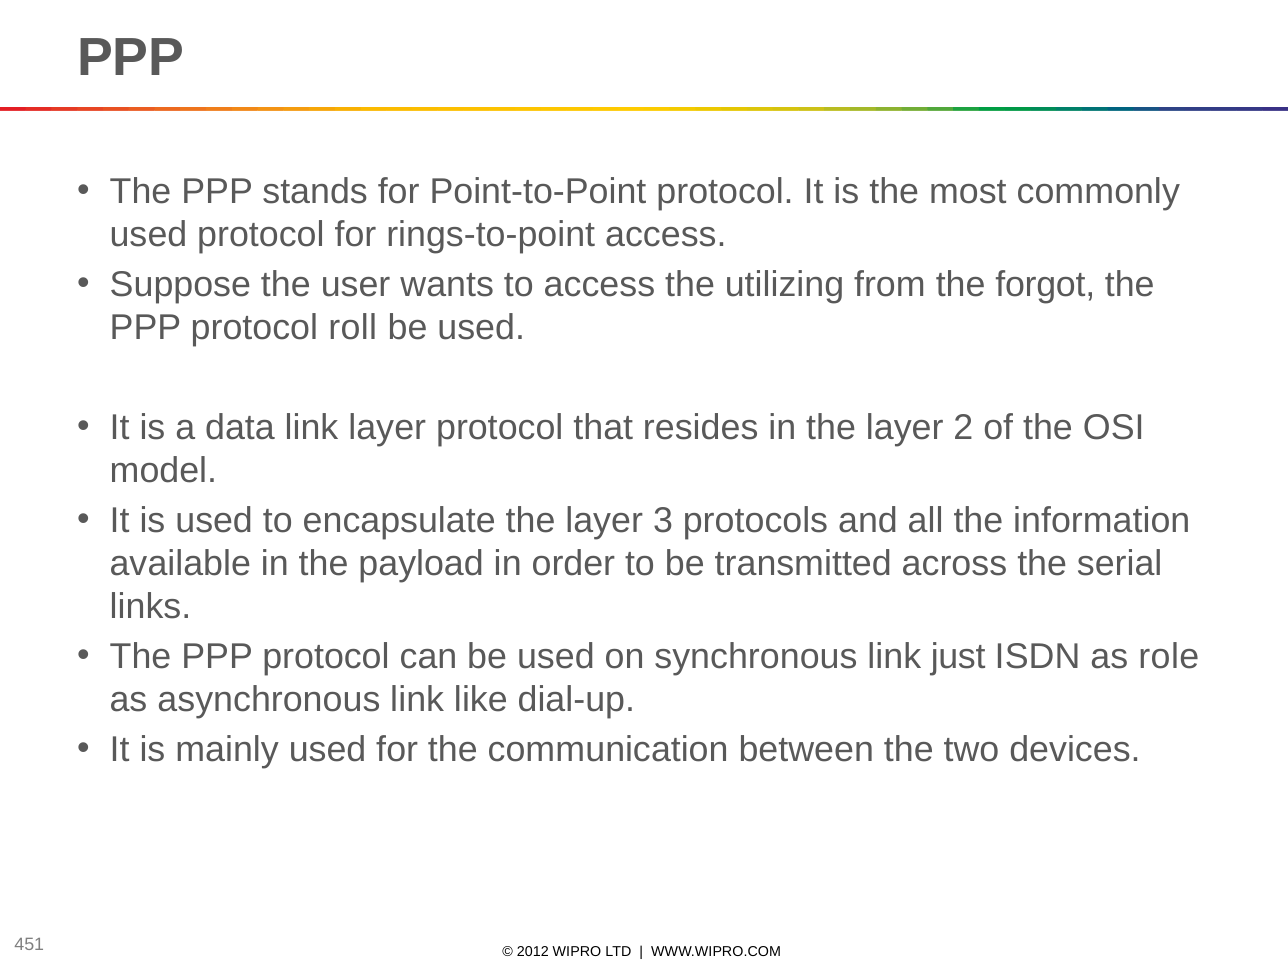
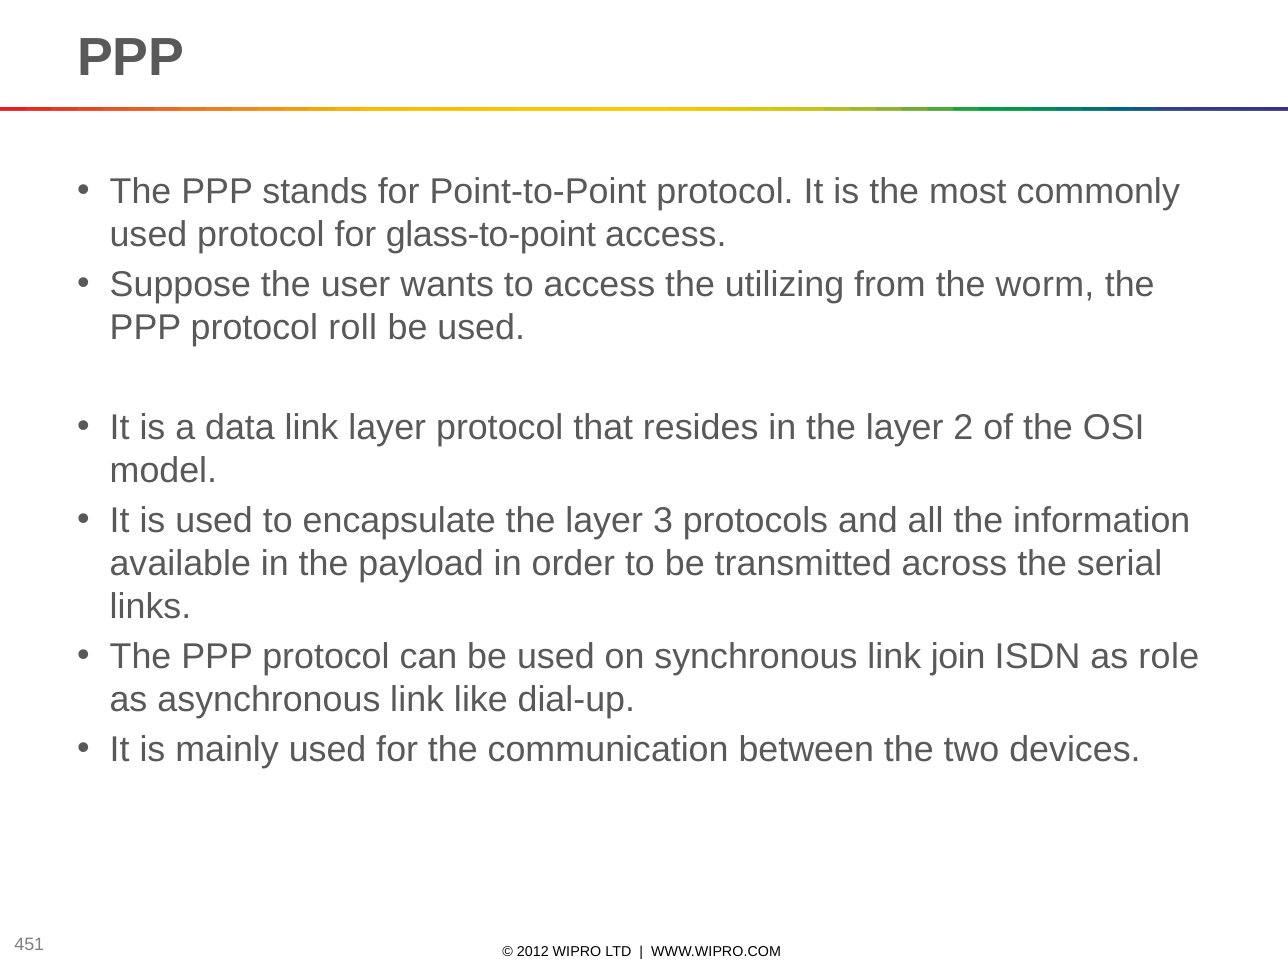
rings-to-point: rings-to-point -> glass-to-point
forgot: forgot -> worm
just: just -> join
